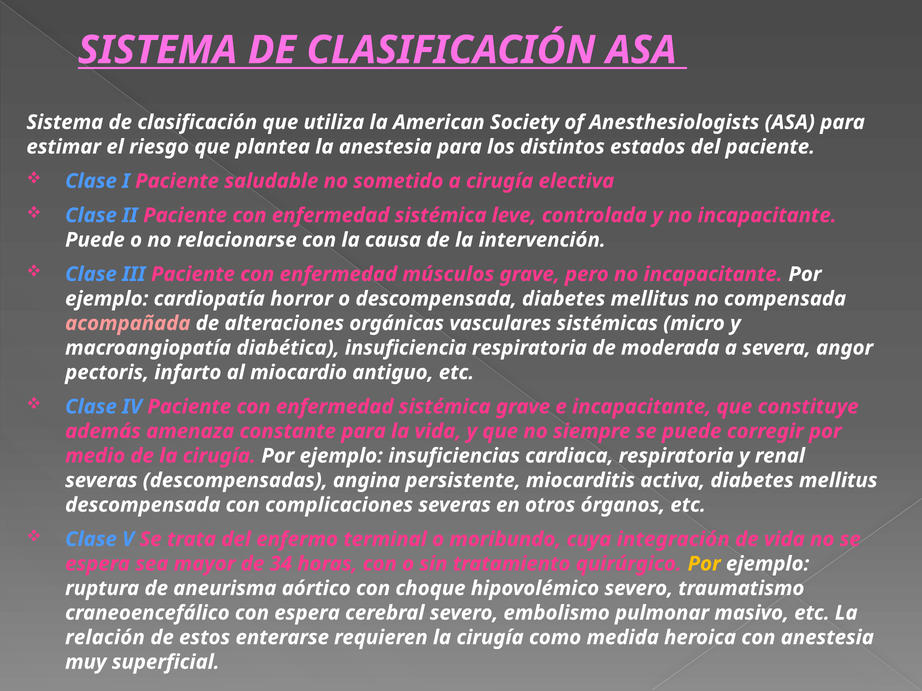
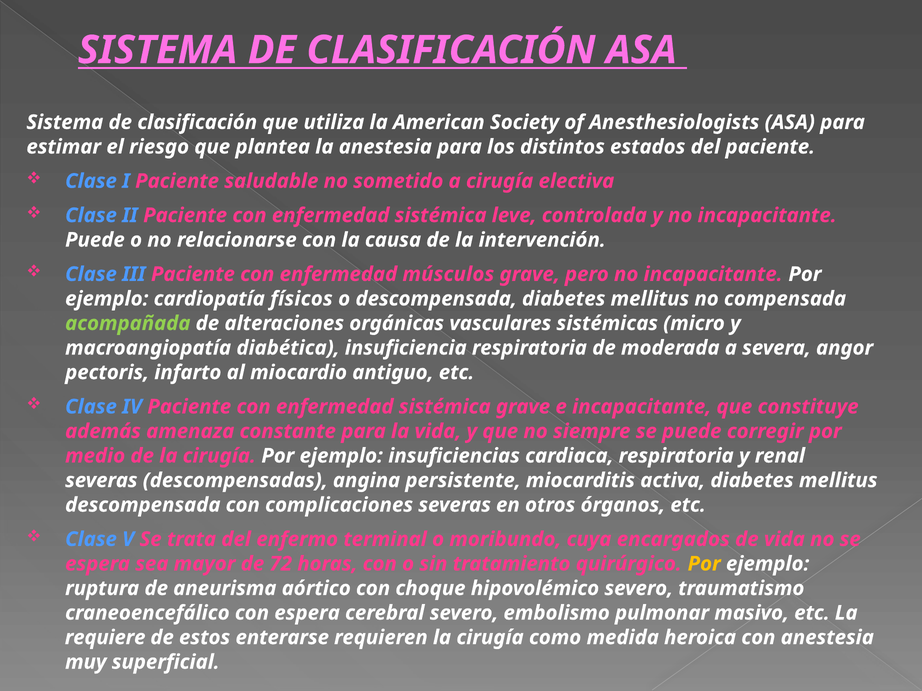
horror: horror -> físicos
acompañada colour: pink -> light green
integración: integración -> encargados
34: 34 -> 72
relación: relación -> requiere
